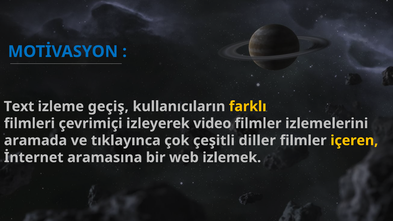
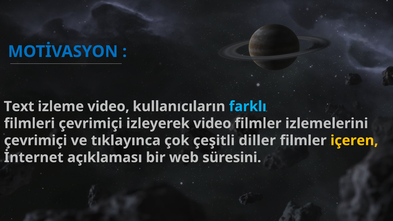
izleme geçiş: geçiş -> video
farklı colour: yellow -> light blue
aramada at (35, 141): aramada -> çevrimiçi
aramasına: aramasına -> açıklaması
izlemek: izlemek -> süresini
